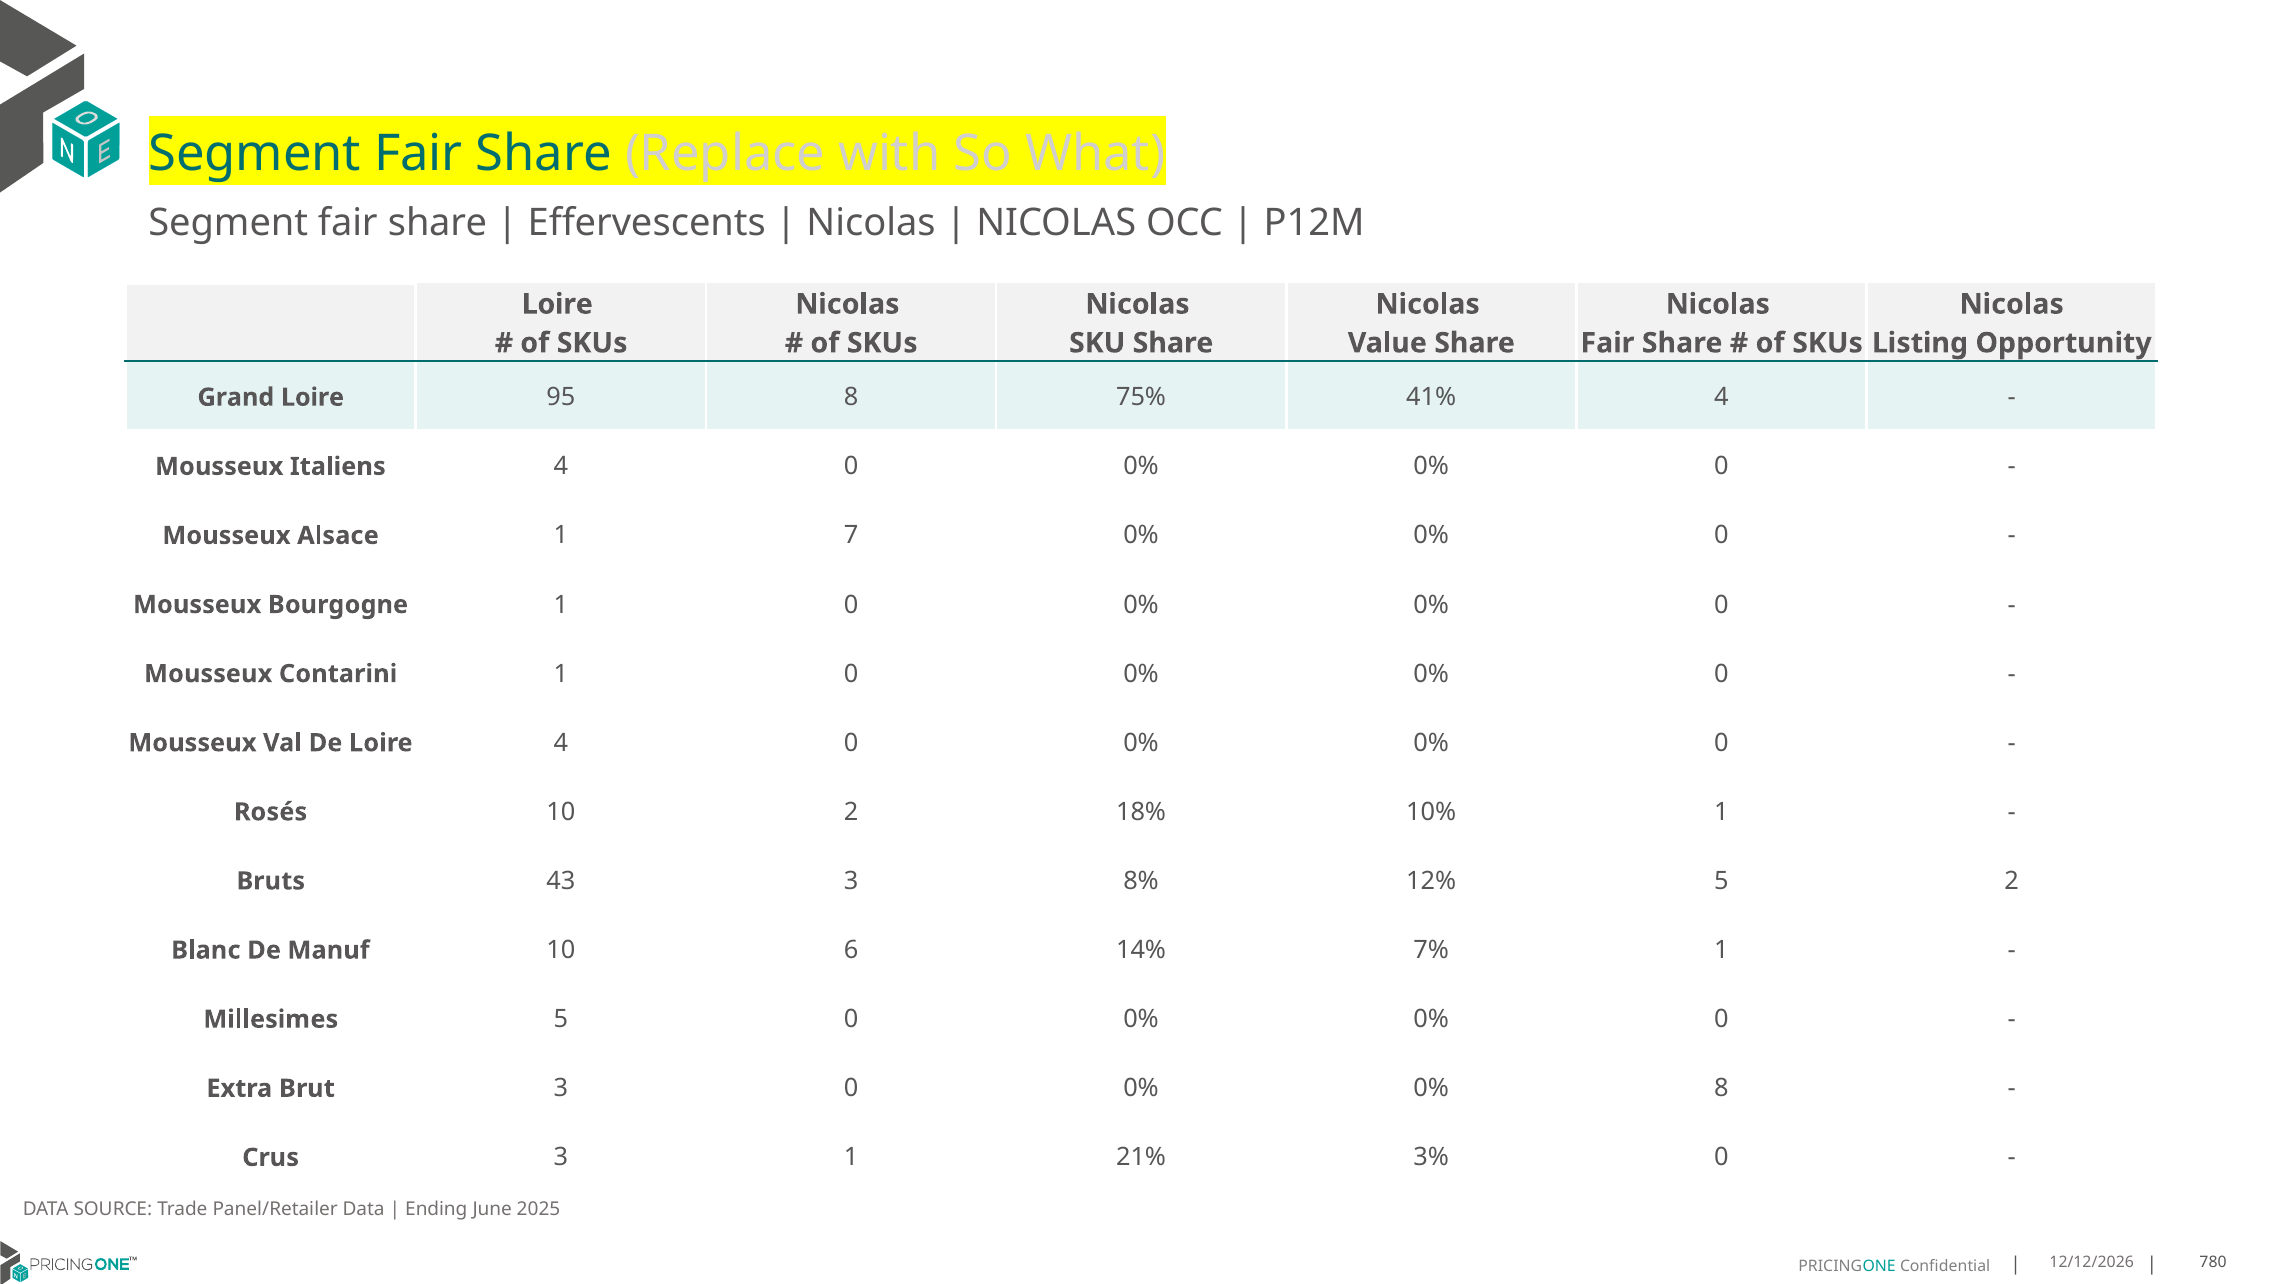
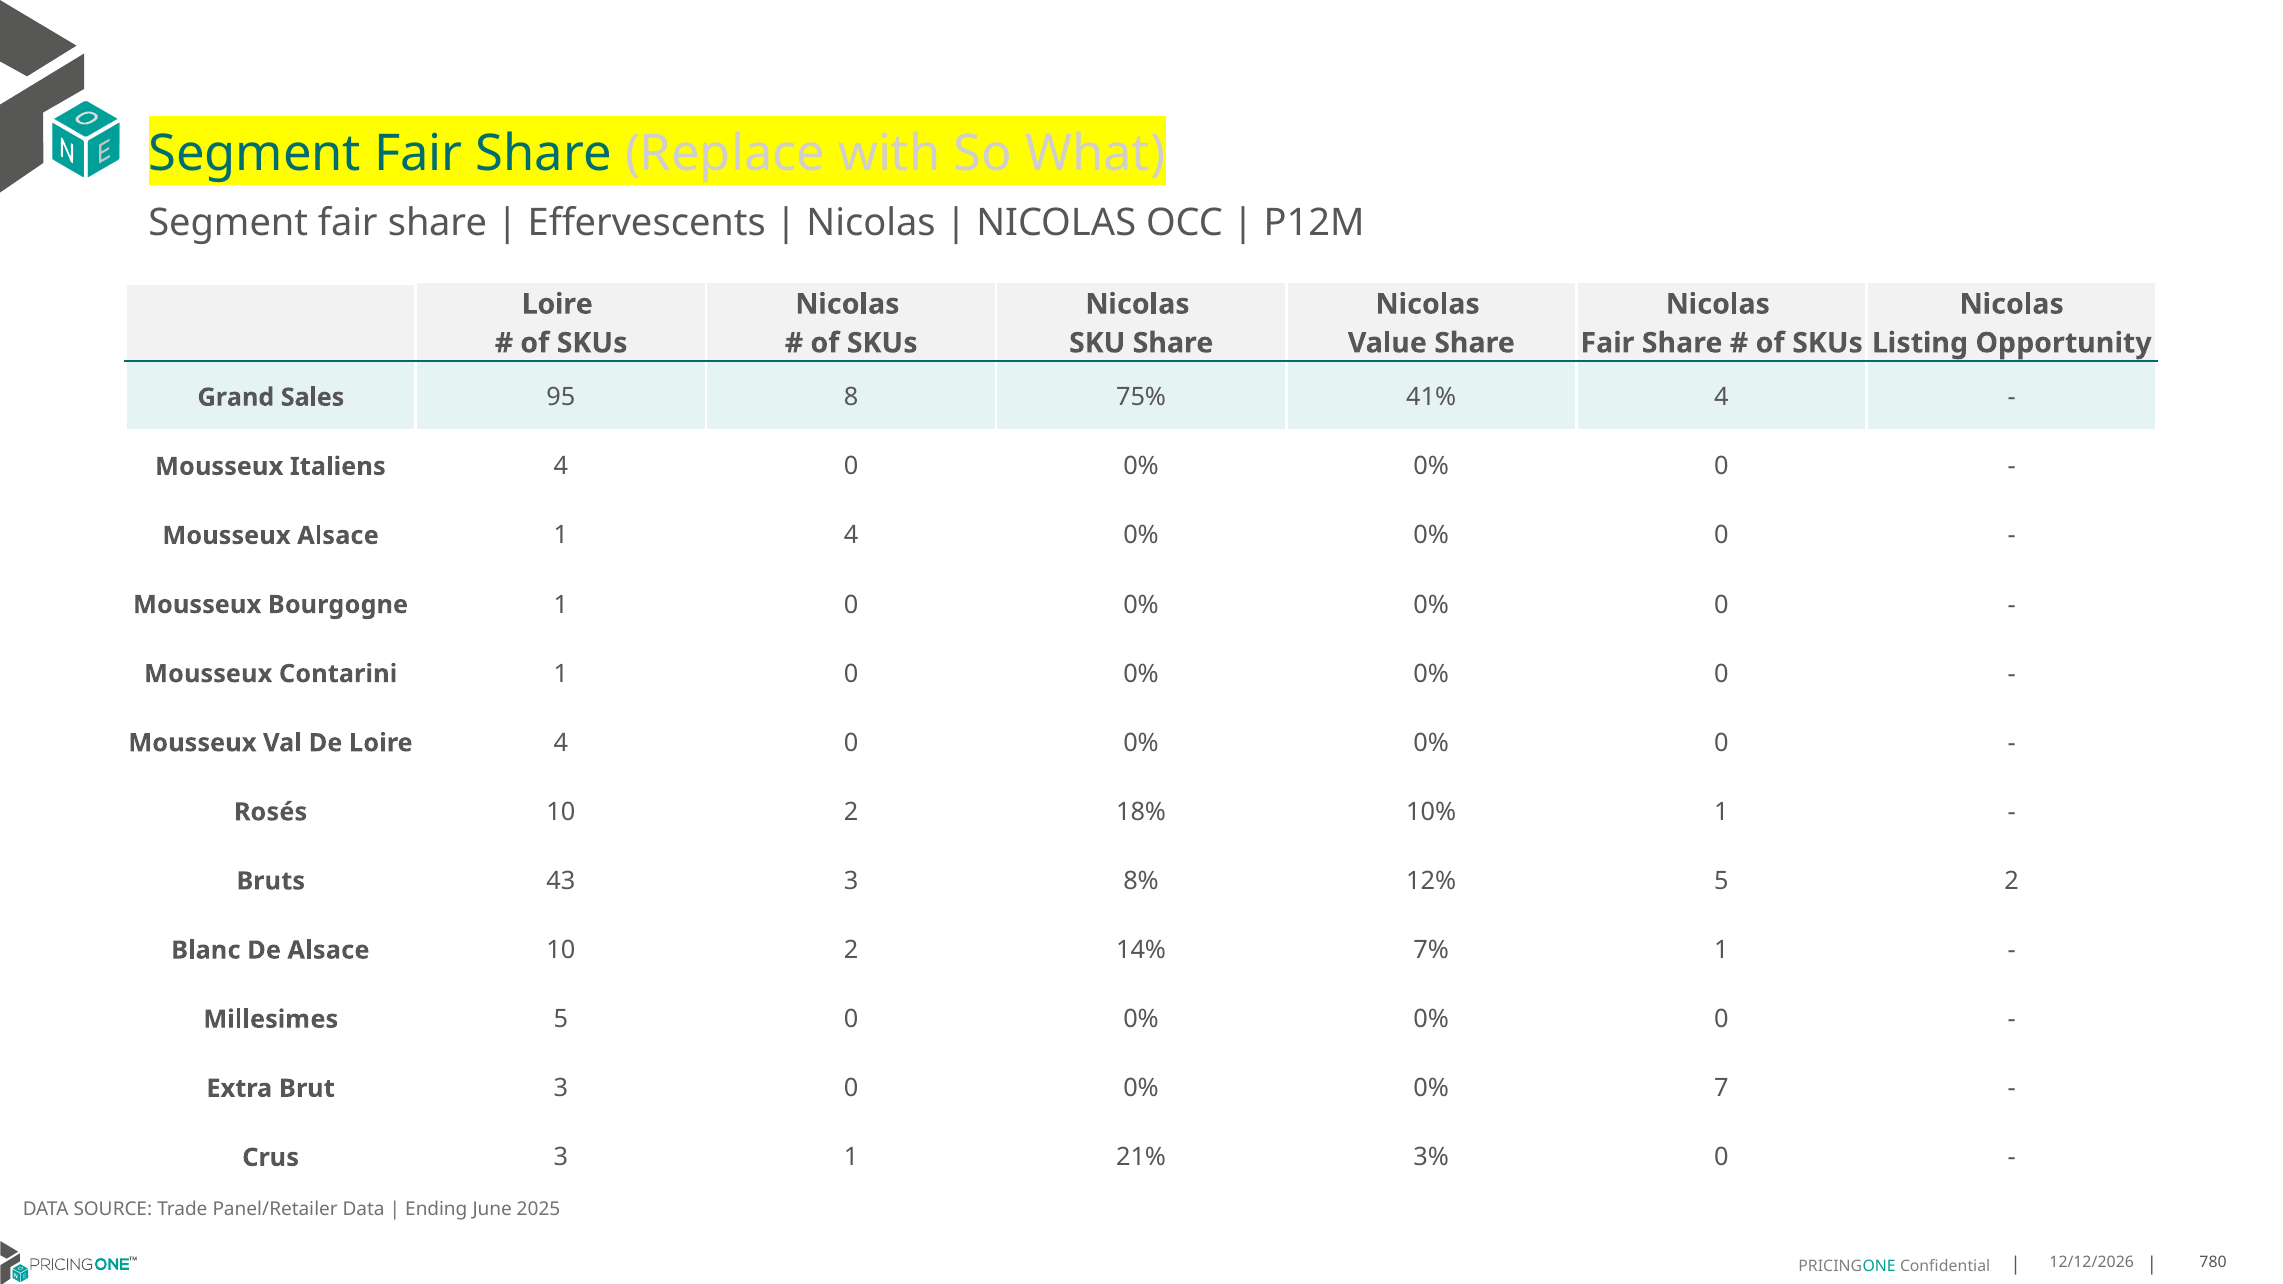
Grand Loire: Loire -> Sales
1 7: 7 -> 4
De Manuf: Manuf -> Alsace
6 at (851, 950): 6 -> 2
0% 8: 8 -> 7
